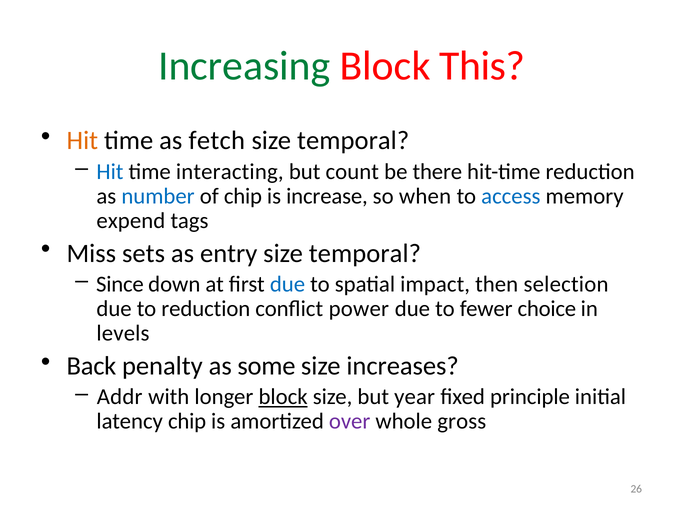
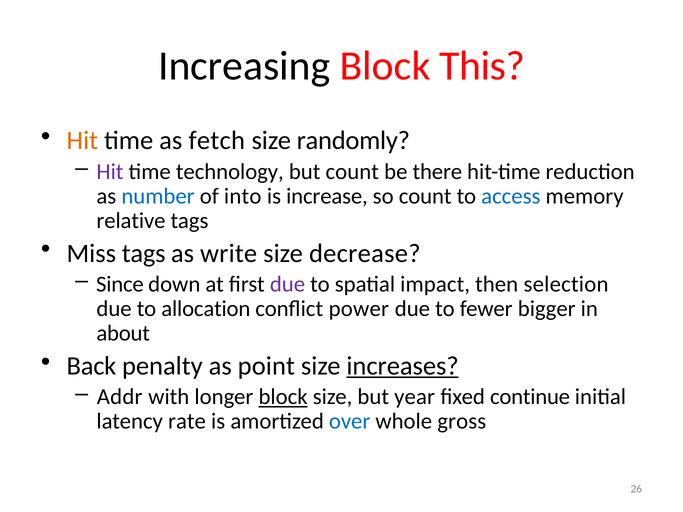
Increasing colour: green -> black
temporal at (353, 141): temporal -> randomly
Hit at (110, 172) colour: blue -> purple
interacting: interacting -> technology
of chip: chip -> into
so when: when -> count
expend: expend -> relative
Miss sets: sets -> tags
entry: entry -> write
temporal at (365, 253): temporal -> decrease
due at (287, 284) colour: blue -> purple
to reduction: reduction -> allocation
choice: choice -> bigger
levels: levels -> about
some: some -> point
increases underline: none -> present
principle: principle -> continue
latency chip: chip -> rate
over colour: purple -> blue
